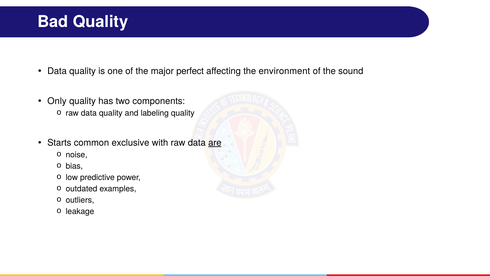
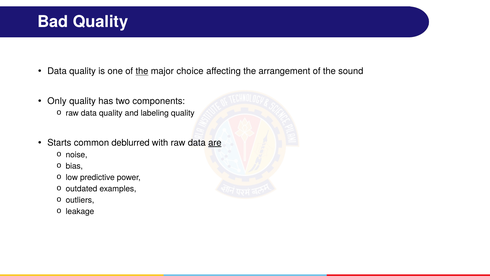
the at (142, 71) underline: none -> present
perfect: perfect -> choice
environment: environment -> arrangement
exclusive: exclusive -> deblurred
